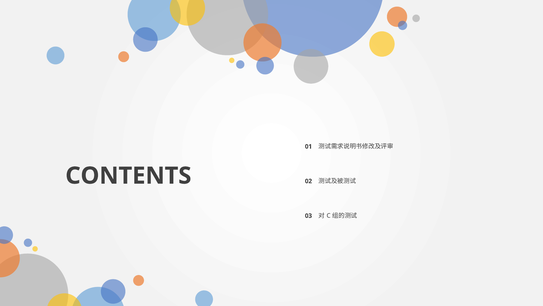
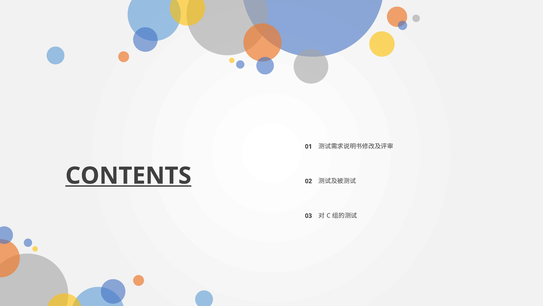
CONTENTS underline: none -> present
